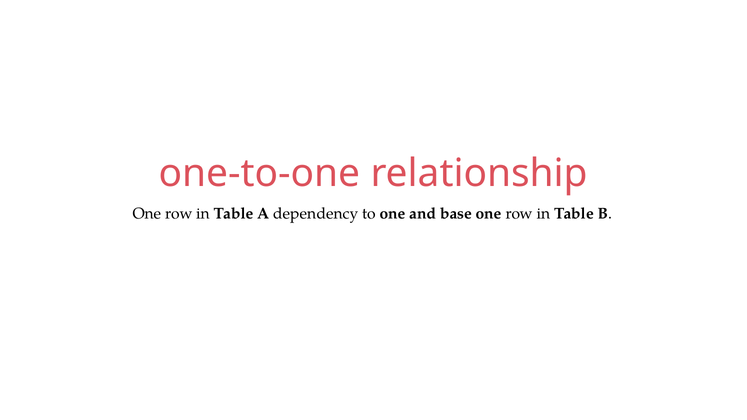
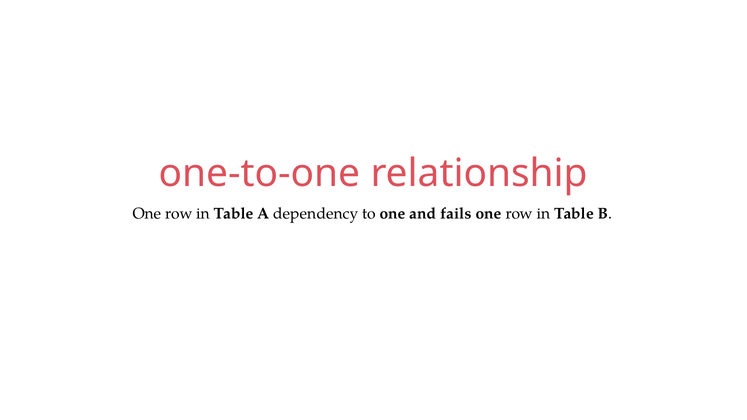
base: base -> fails
